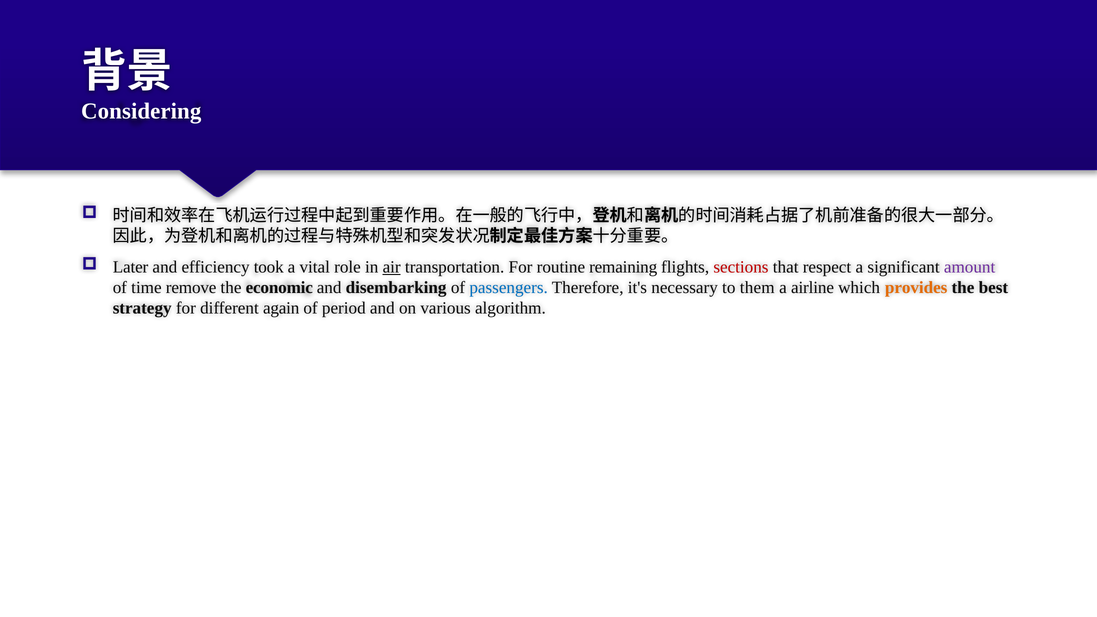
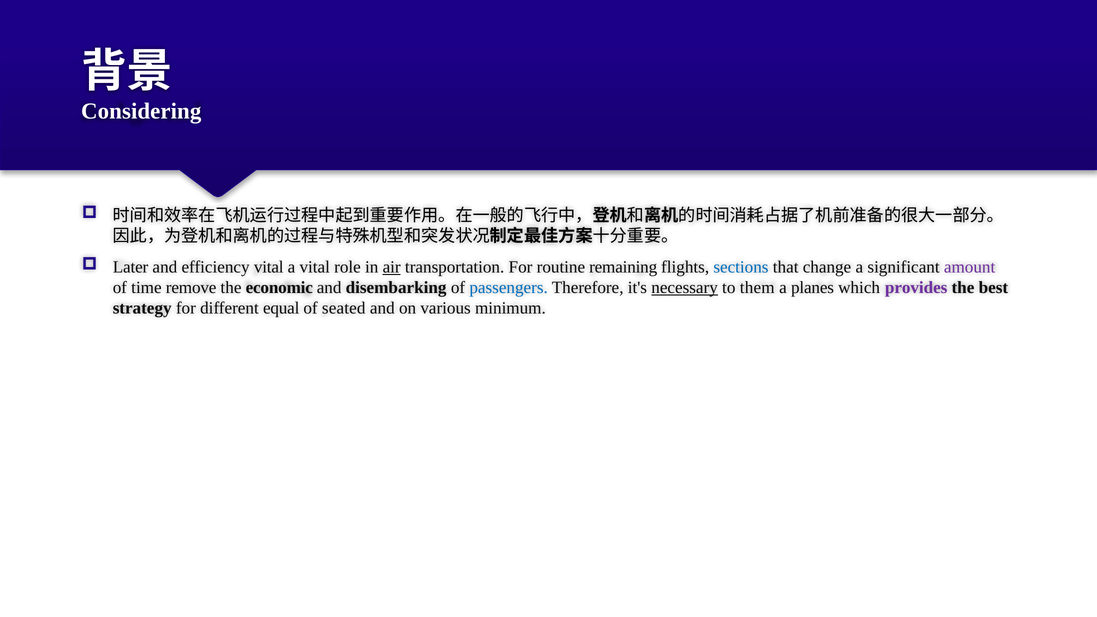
efficiency took: took -> vital
sections colour: red -> blue
respect: respect -> change
necessary underline: none -> present
airline: airline -> planes
provides colour: orange -> purple
again: again -> equal
period: period -> seated
algorithm: algorithm -> minimum
